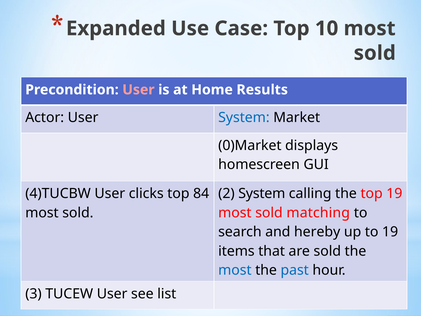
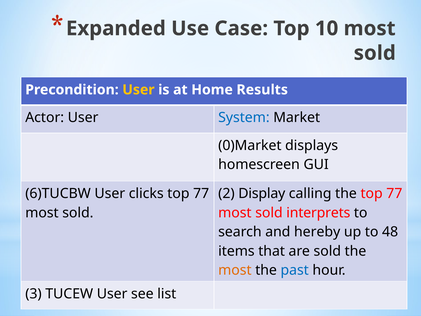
User at (138, 90) colour: pink -> yellow
4)TUCBW: 4)TUCBW -> 6)TUCBW
clicks top 84: 84 -> 77
2 System: System -> Display
the top 19: 19 -> 77
matching: matching -> interprets
to 19: 19 -> 48
most at (235, 270) colour: blue -> orange
